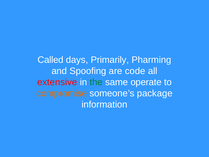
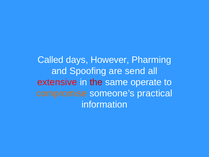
Primarily: Primarily -> However
code: code -> send
the colour: green -> red
package: package -> practical
